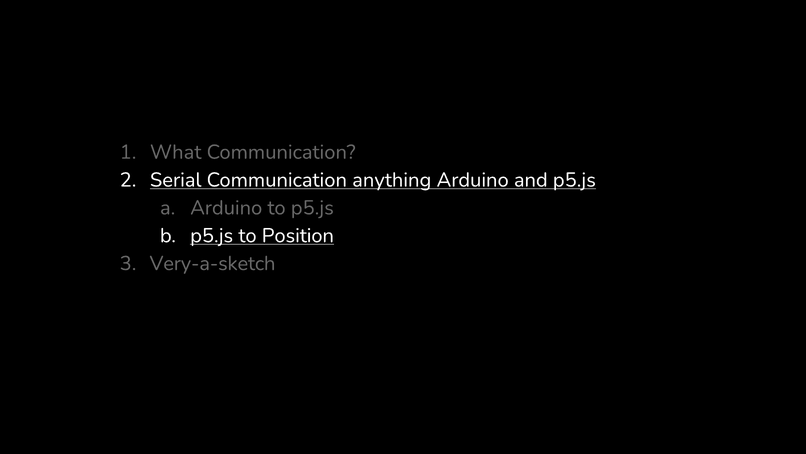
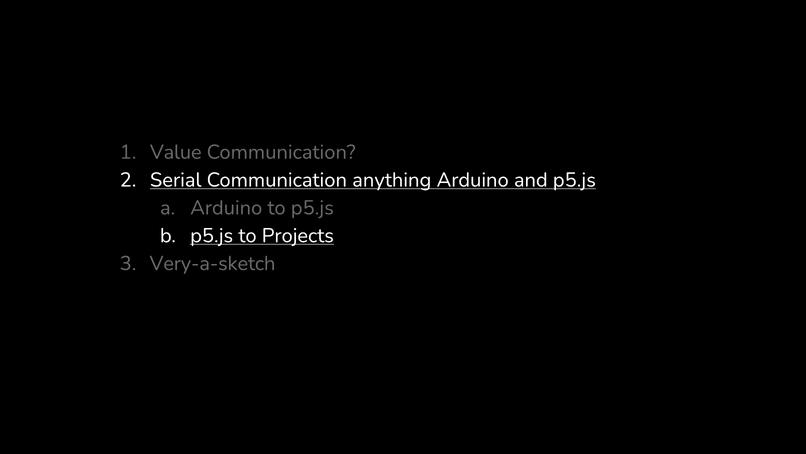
What: What -> Value
Position: Position -> Projects
